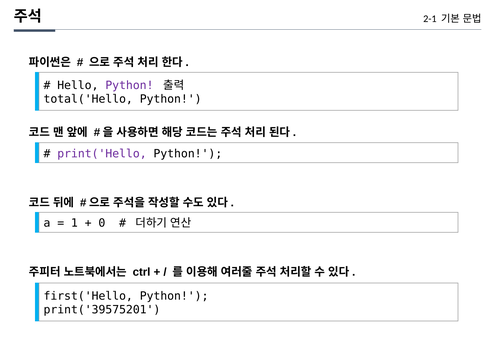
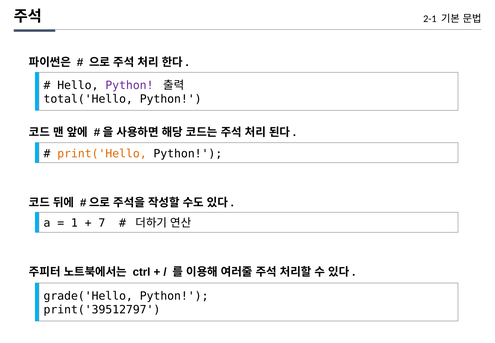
print('Hello colour: purple -> orange
0: 0 -> 7
first('Hello: first('Hello -> grade('Hello
print('39575201: print('39575201 -> print('39512797
